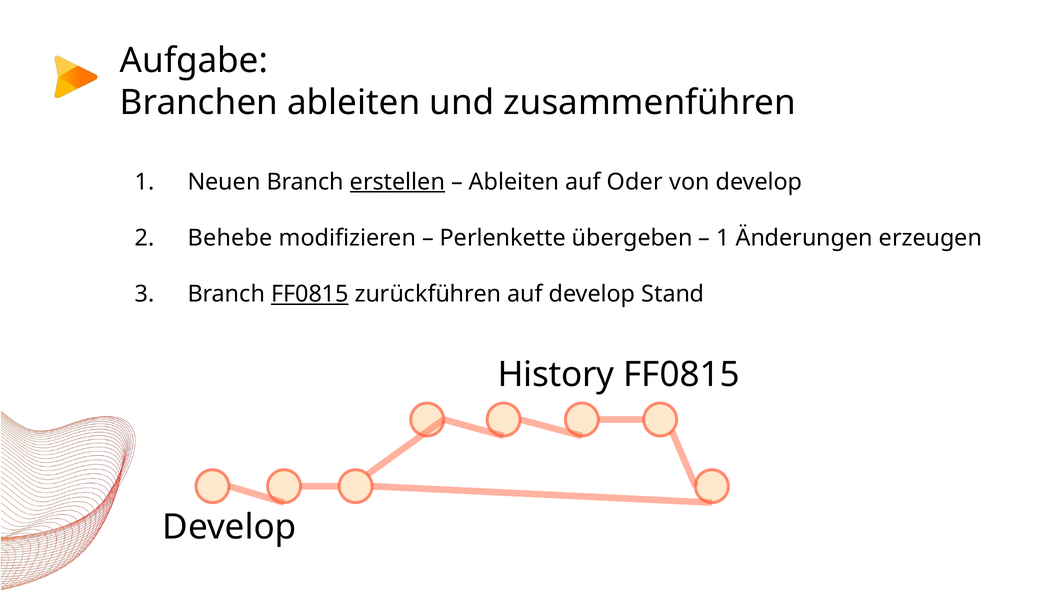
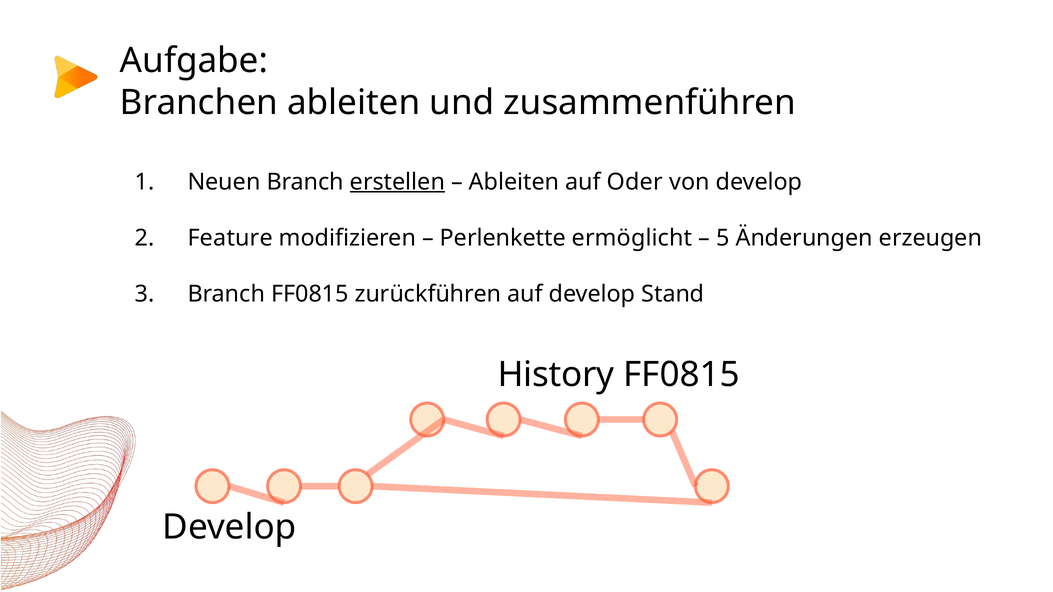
Behebe: Behebe -> Feature
übergeben: übergeben -> ermöglicht
1 at (723, 238): 1 -> 5
FF0815 at (310, 294) underline: present -> none
